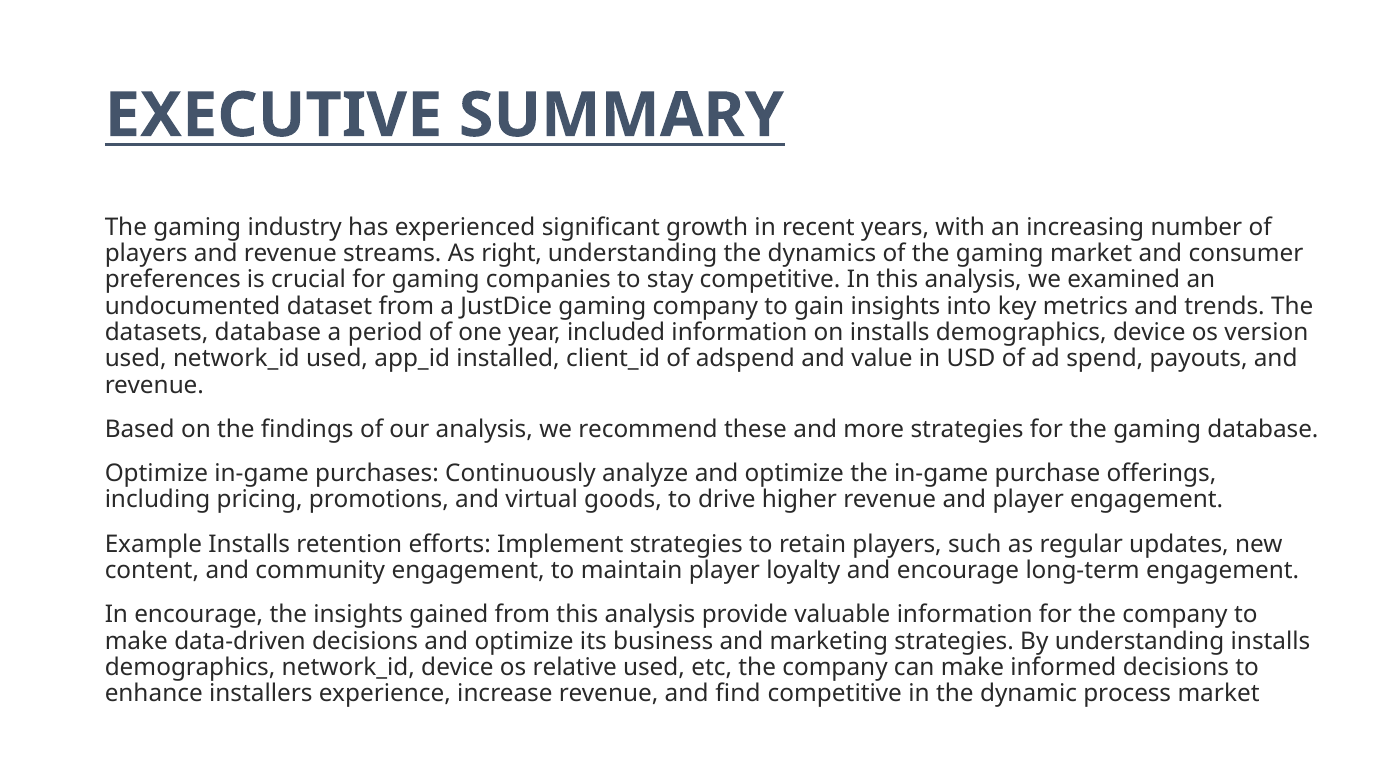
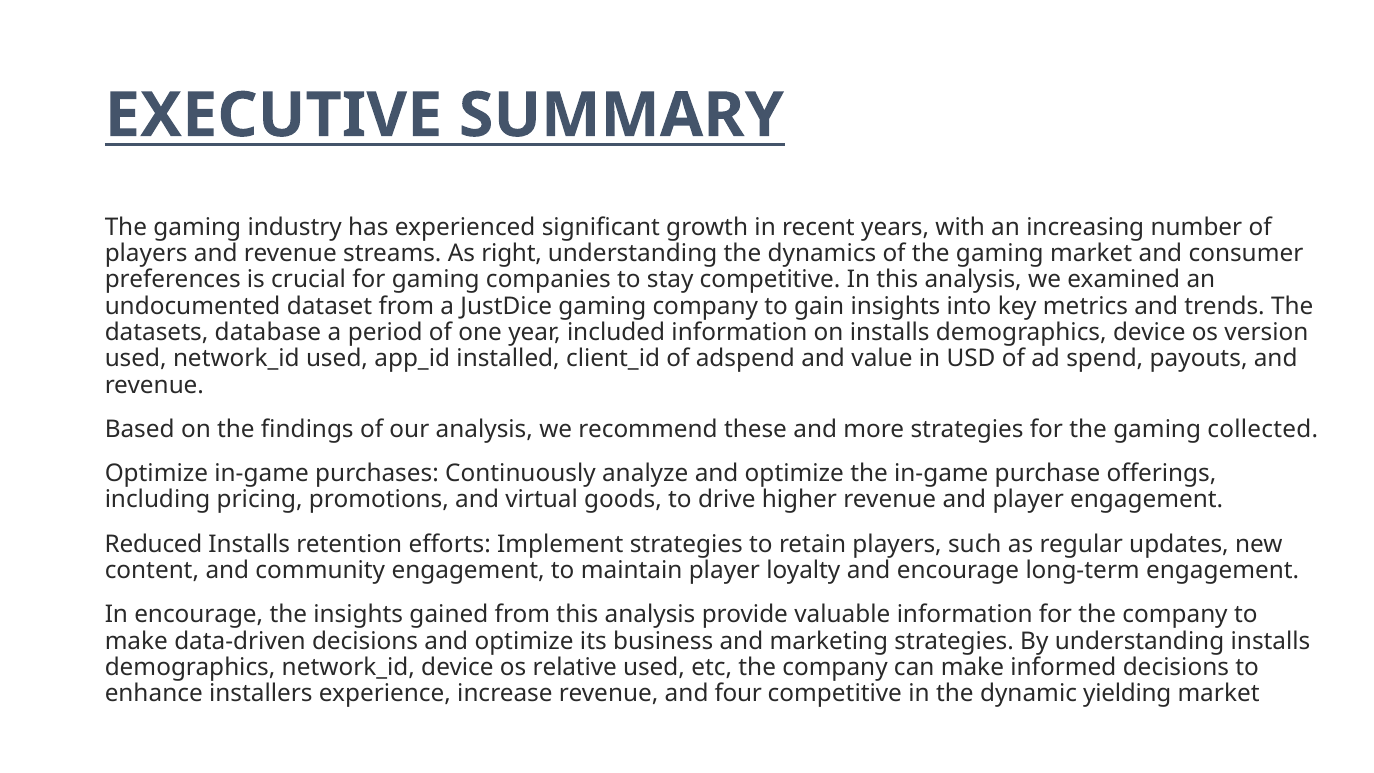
gaming database: database -> collected
Example: Example -> Reduced
find: find -> four
process: process -> yielding
